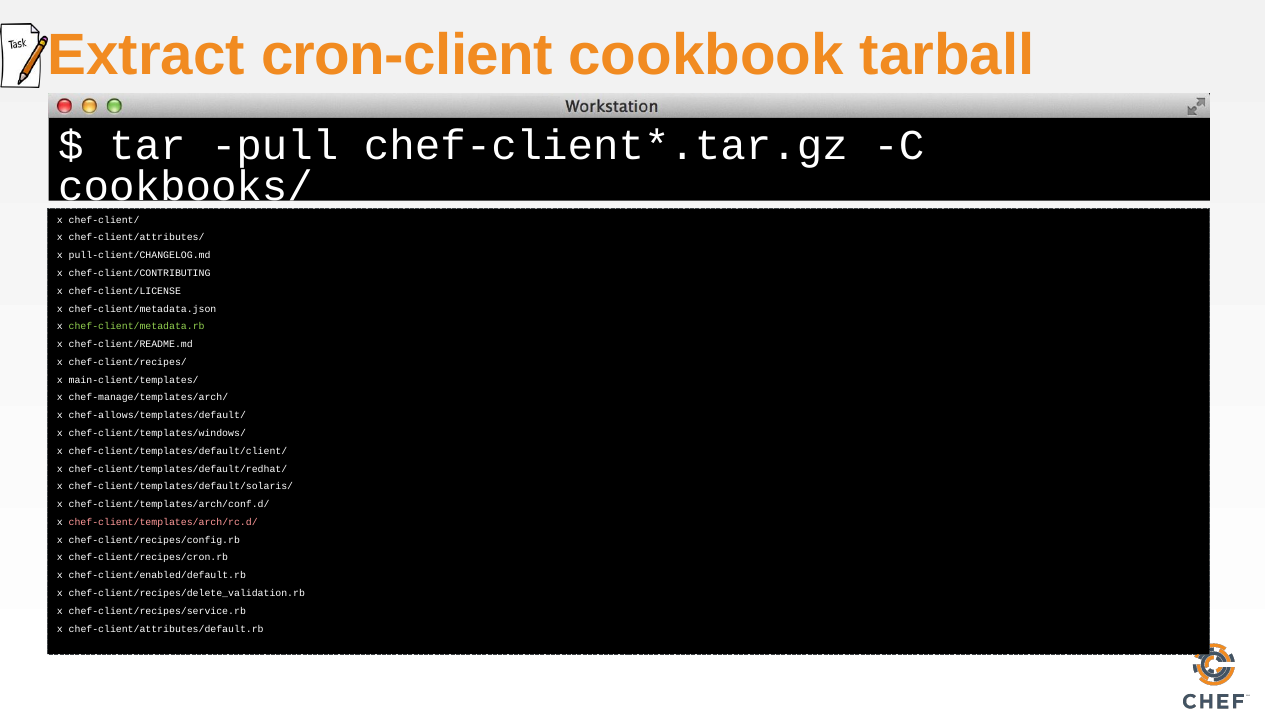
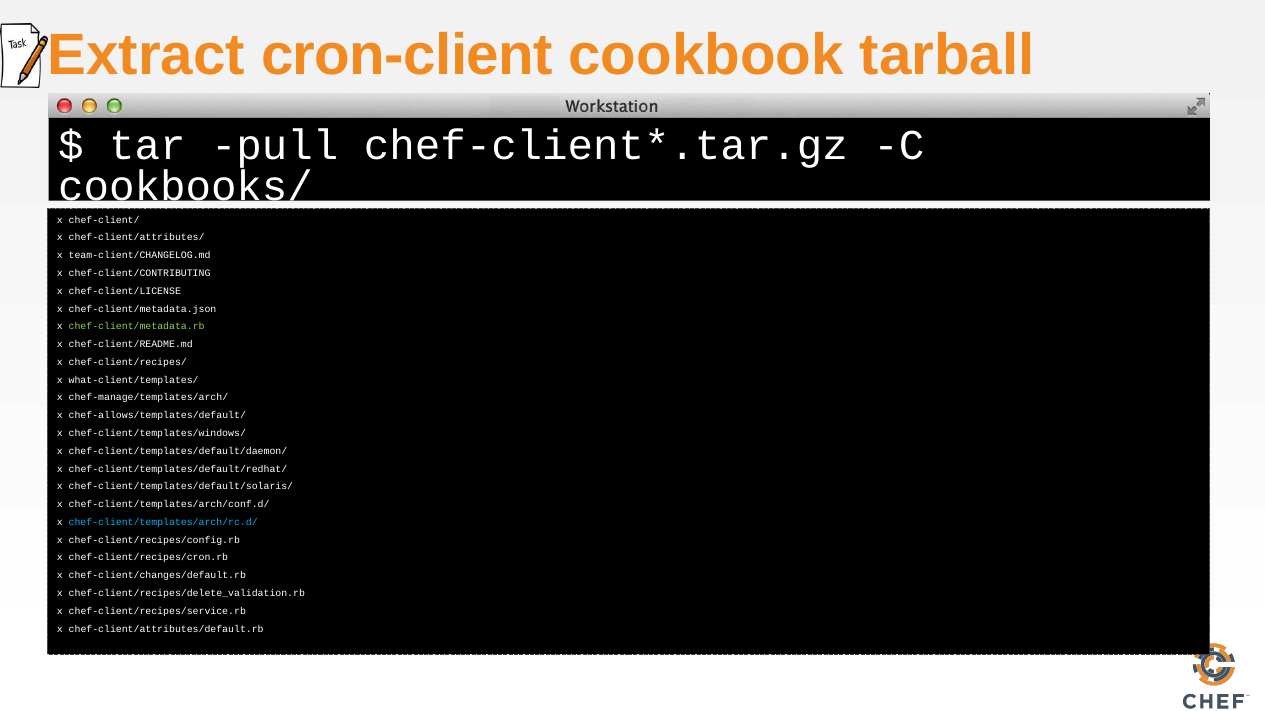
pull-client/CHANGELOG.md: pull-client/CHANGELOG.md -> team-client/CHANGELOG.md
main-client/templates/: main-client/templates/ -> what-client/templates/
chef-client/templates/default/client/: chef-client/templates/default/client/ -> chef-client/templates/default/daemon/
chef-client/templates/arch/rc.d/ colour: pink -> light blue
chef-client/enabled/default.rb: chef-client/enabled/default.rb -> chef-client/changes/default.rb
